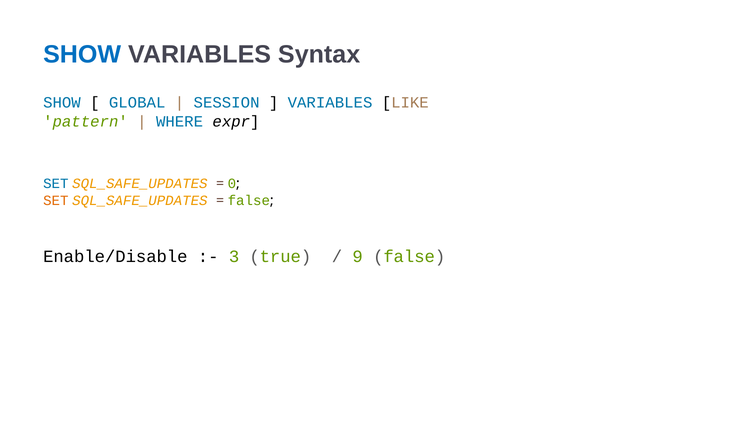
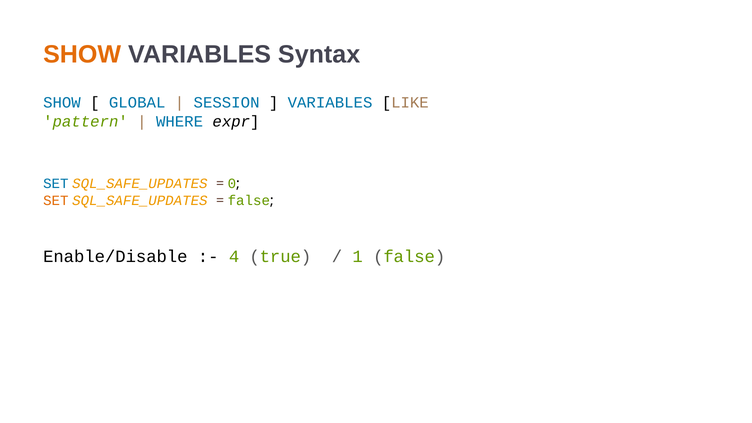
SHOW at (82, 54) colour: blue -> orange
3: 3 -> 4
9: 9 -> 1
